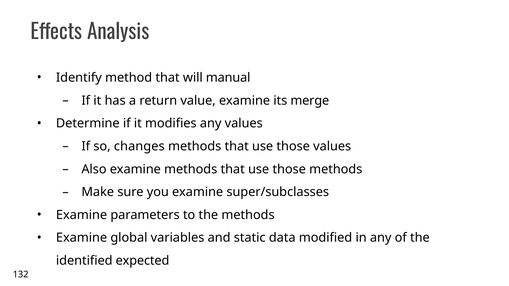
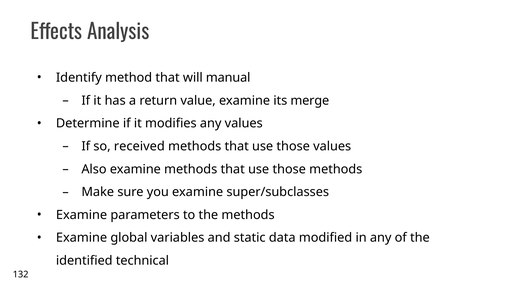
changes: changes -> received
expected: expected -> technical
